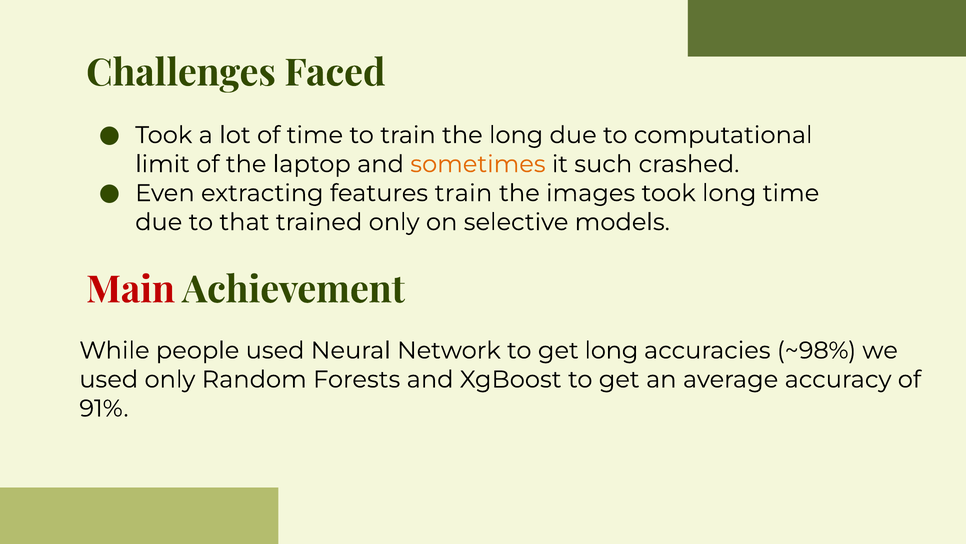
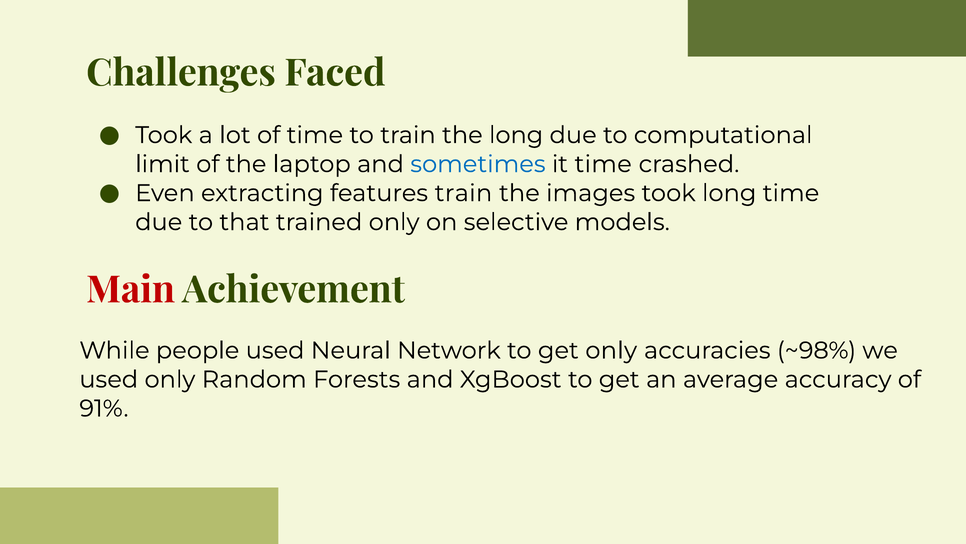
sometimes colour: orange -> blue
it such: such -> time
get long: long -> only
